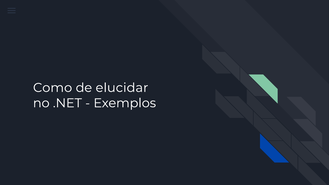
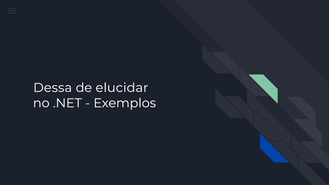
Como: Como -> Dessa
